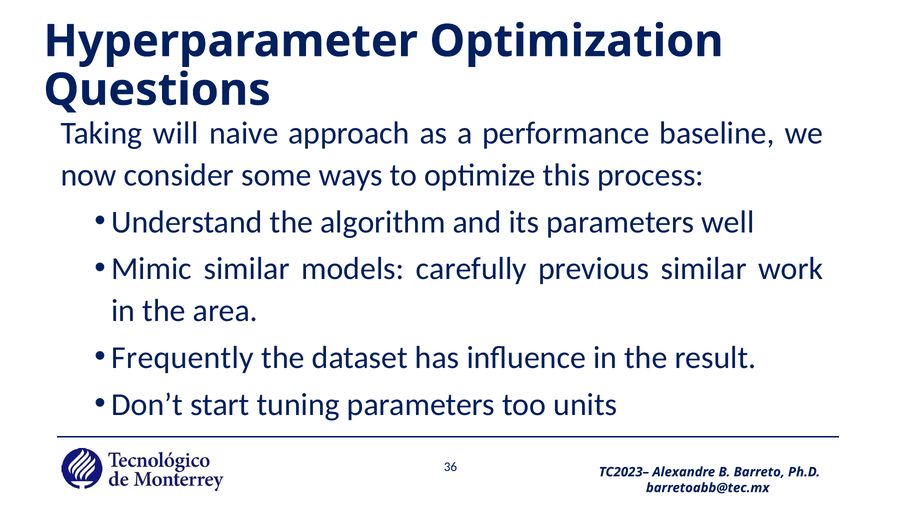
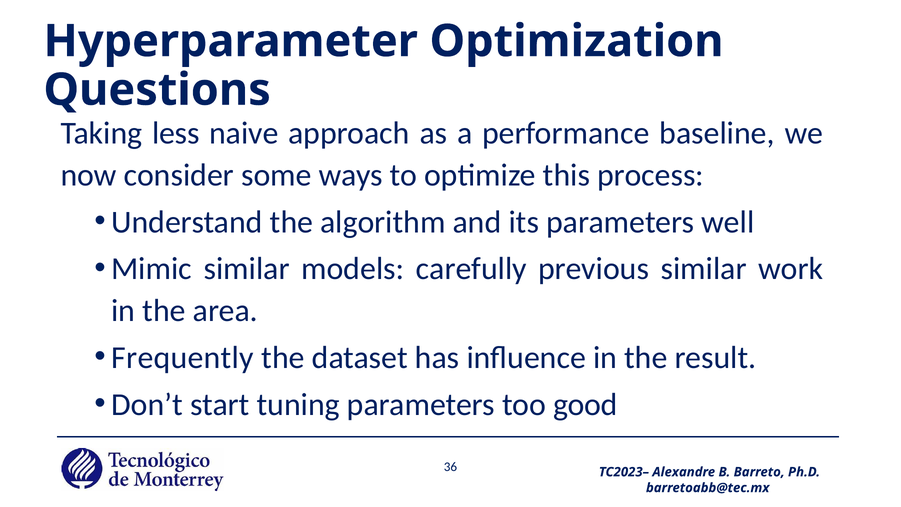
will: will -> less
units: units -> good
